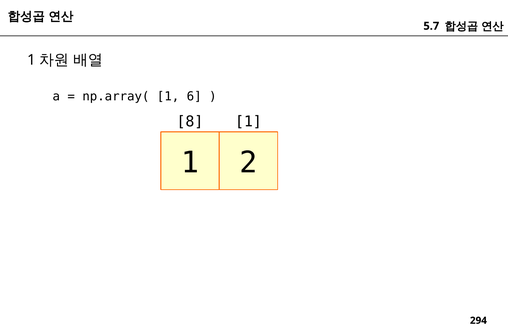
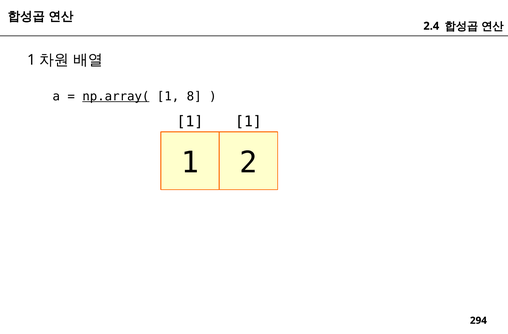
5.7: 5.7 -> 2.4
np.array( underline: none -> present
6: 6 -> 8
8 at (190, 121): 8 -> 1
